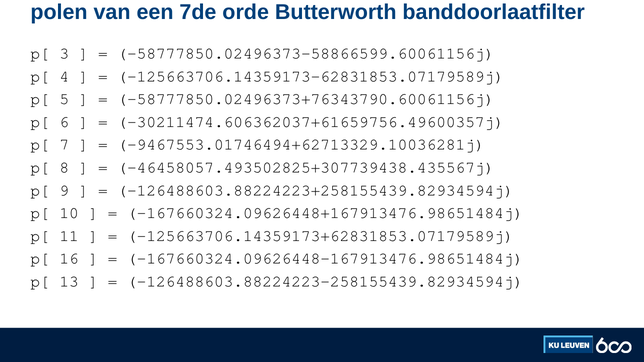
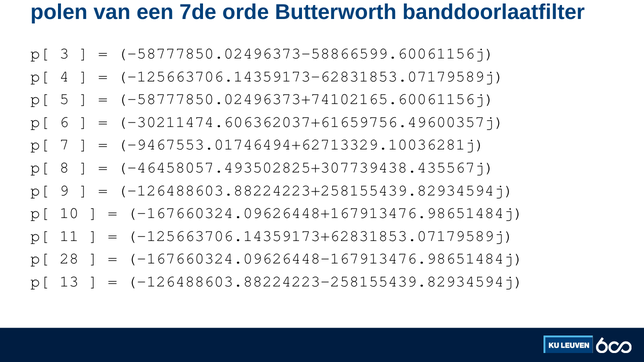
-58777850.02496373+76343790.60061156j: -58777850.02496373+76343790.60061156j -> -58777850.02496373+74102165.60061156j
16: 16 -> 28
